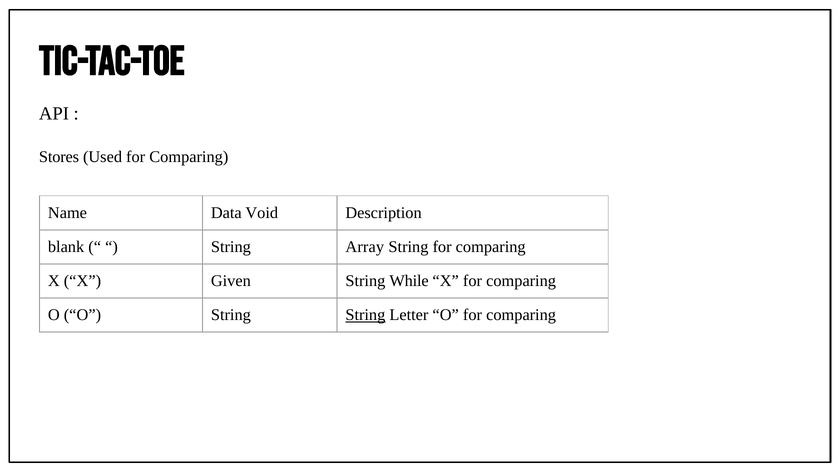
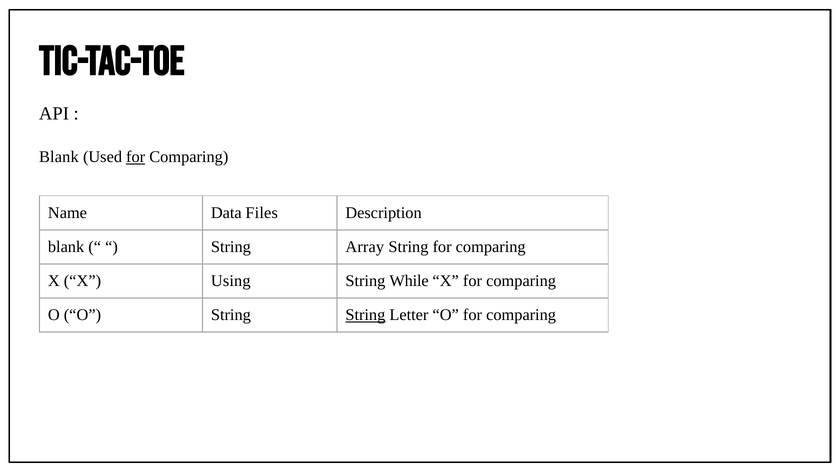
Stores at (59, 157): Stores -> Blank
for at (136, 157) underline: none -> present
Void: Void -> Files
Given: Given -> Using
